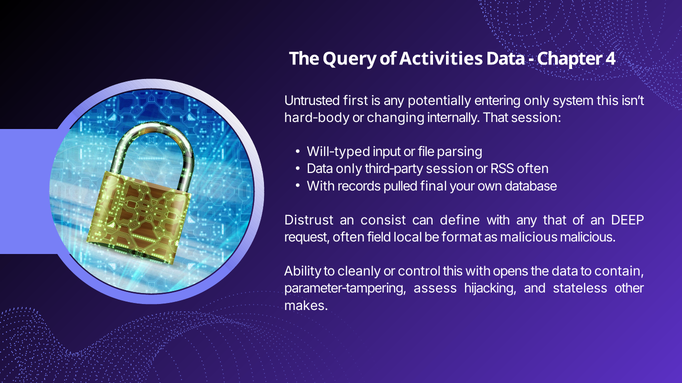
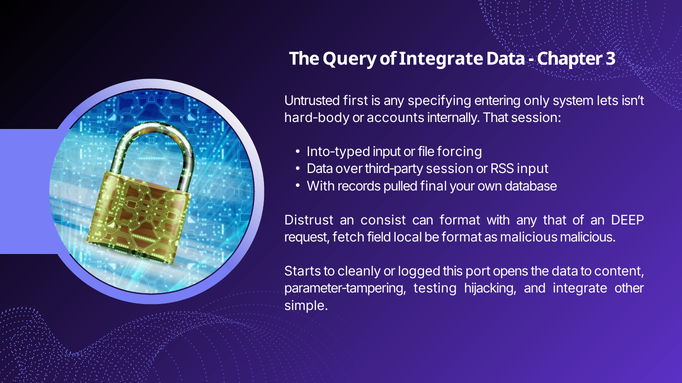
of Activities: Activities -> Integrate
4: 4 -> 3
potentially: potentially -> specifying
system this: this -> lets
changing: changing -> accounts
Will‑typed: Will‑typed -> Into‑typed
parsing: parsing -> forcing
Data only: only -> over
RSS often: often -> input
can define: define -> format
request often: often -> fetch
Ability: Ability -> Starts
control: control -> logged
this with: with -> port
contain: contain -> content
assess: assess -> testing
and stateless: stateless -> integrate
makes: makes -> simple
